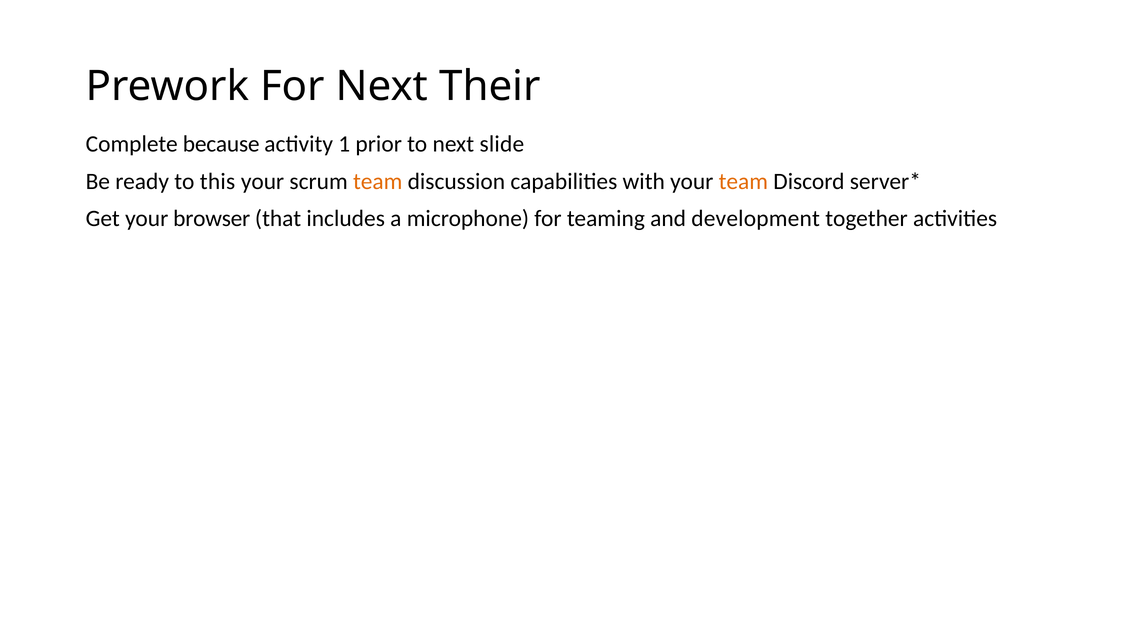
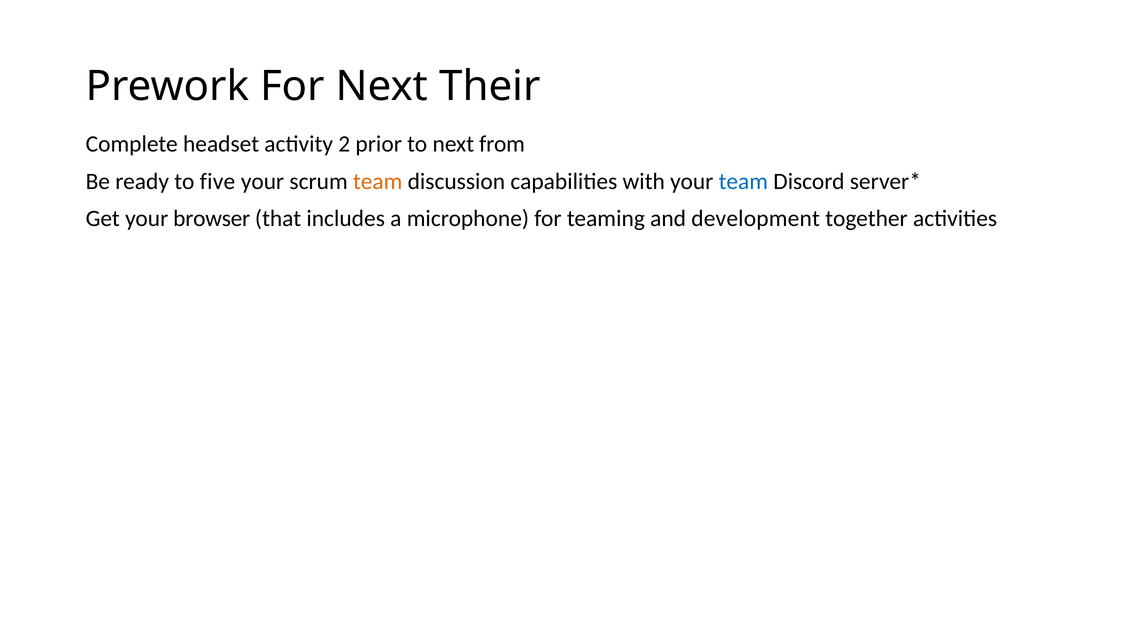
because: because -> headset
1: 1 -> 2
slide: slide -> from
this: this -> five
team at (743, 181) colour: orange -> blue
